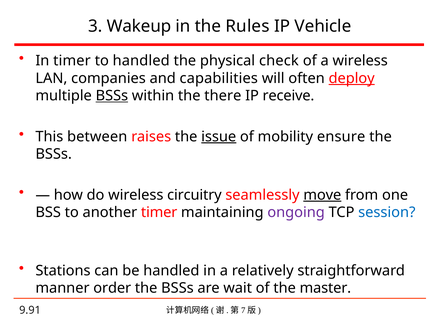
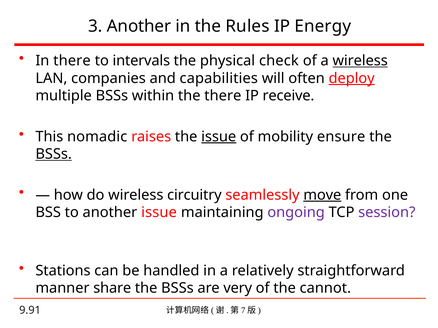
3 Wakeup: Wakeup -> Another
Vehicle: Vehicle -> Energy
In timer: timer -> there
to handled: handled -> intervals
wireless at (360, 61) underline: none -> present
BSSs at (112, 96) underline: present -> none
between: between -> nomadic
BSSs at (54, 154) underline: none -> present
another timer: timer -> issue
session colour: blue -> purple
order: order -> share
wait: wait -> very
master: master -> cannot
